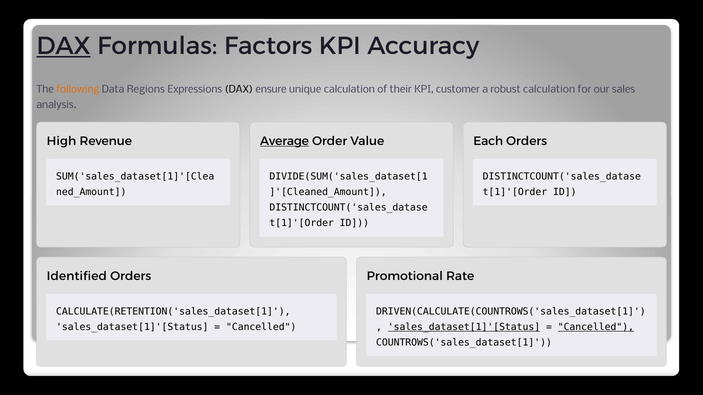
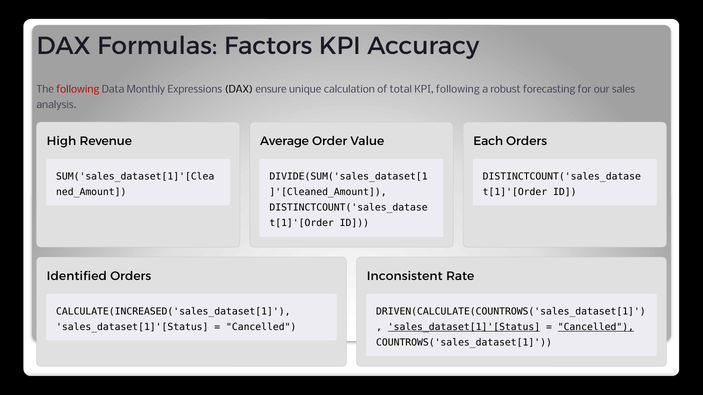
DAX at (64, 46) underline: present -> none
following at (78, 90) colour: orange -> red
Regions: Regions -> Monthly
their: their -> total
KPI customer: customer -> following
robust calculation: calculation -> forecasting
Average underline: present -> none
Promotional: Promotional -> Inconsistent
CALCULATE(RETENTION('sales_dataset[1: CALCULATE(RETENTION('sales_dataset[1 -> CALCULATE(INCREASED('sales_dataset[1
